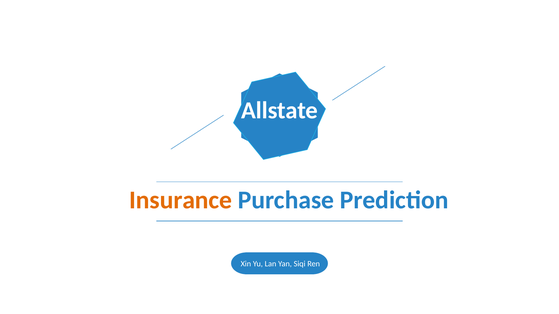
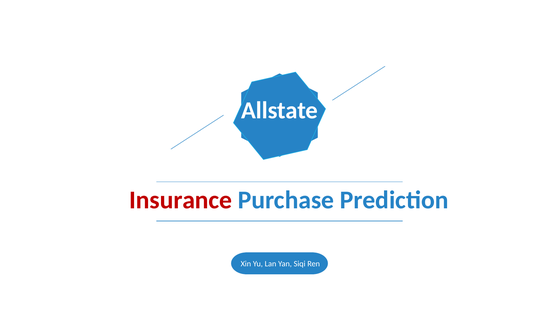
Insurance colour: orange -> red
